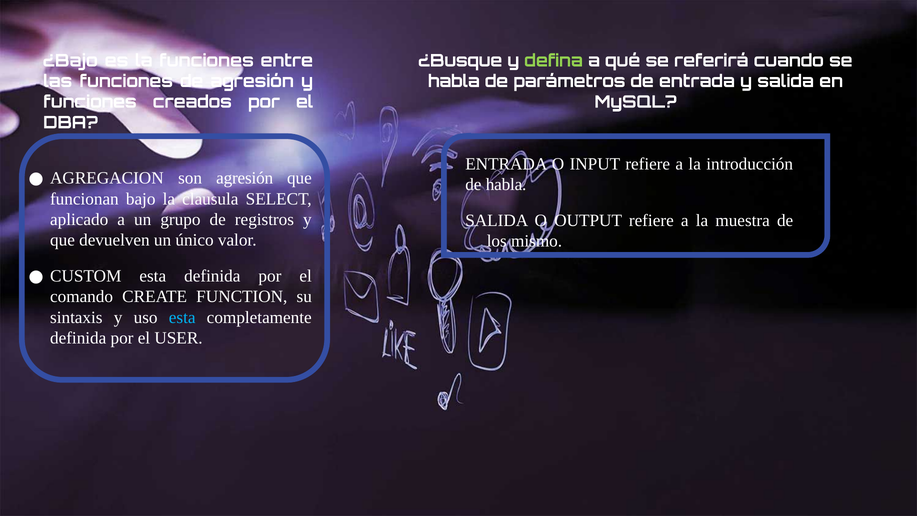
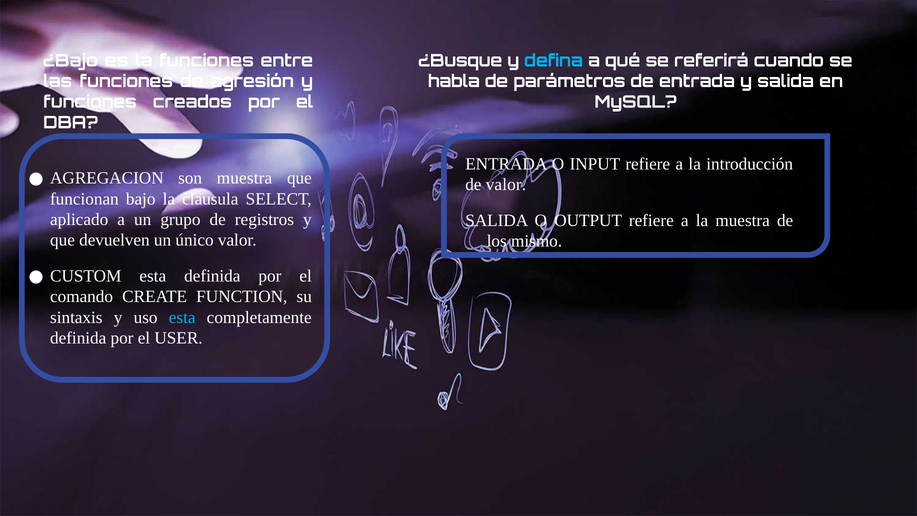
defina colour: light green -> light blue
son agresión: agresión -> muestra
de habla: habla -> valor
